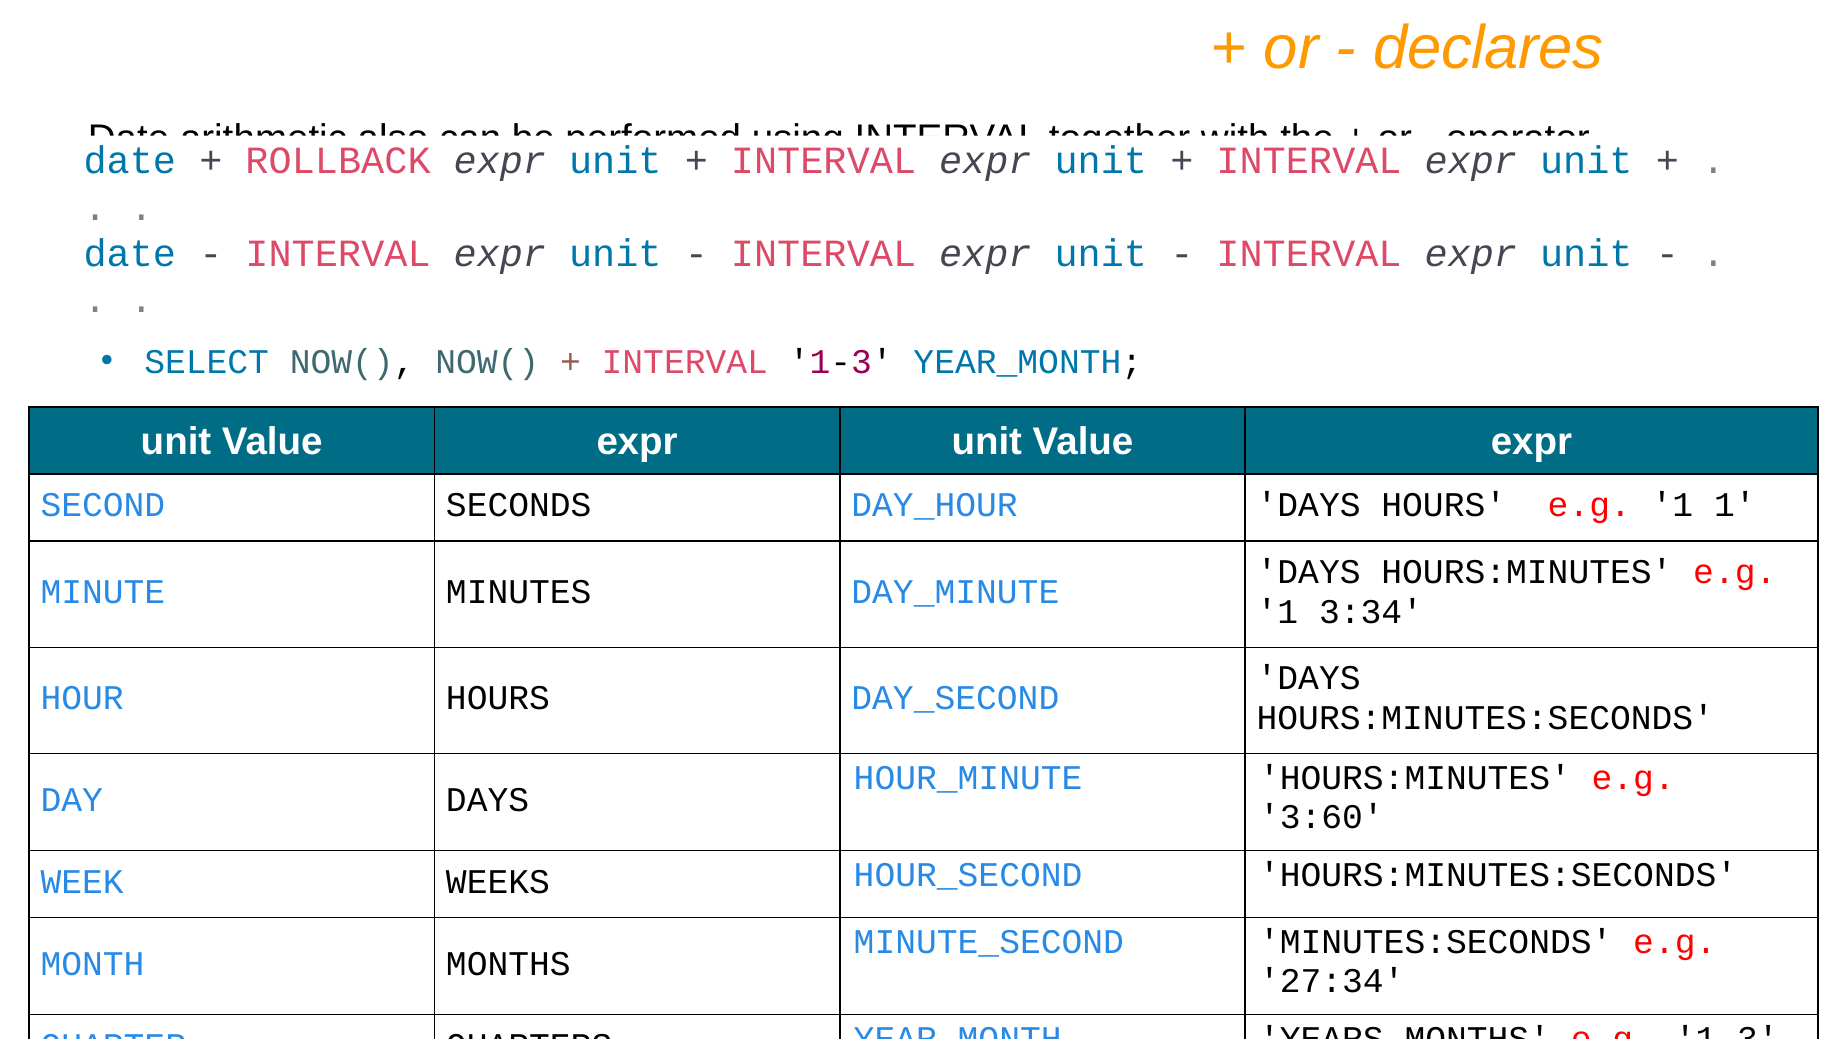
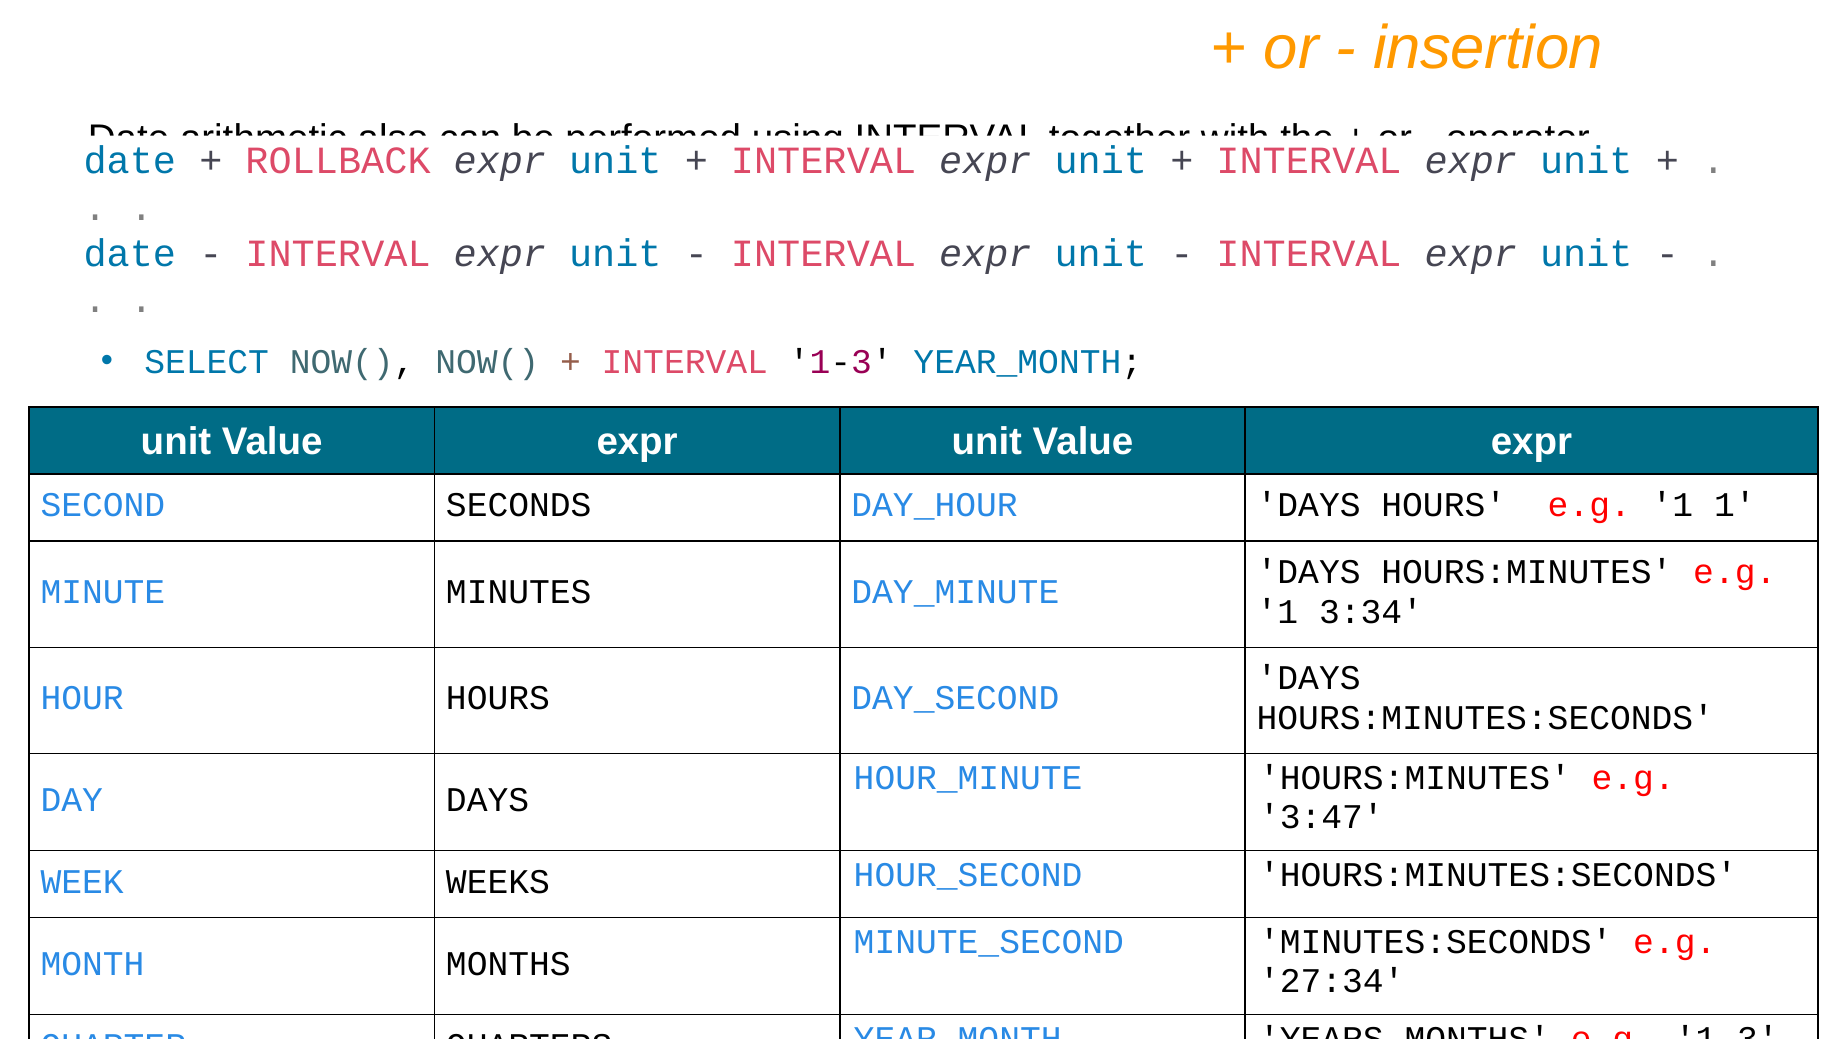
declares: declares -> insertion
3:60: 3:60 -> 3:47
